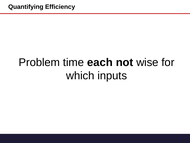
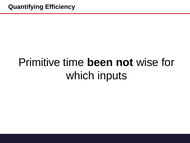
Problem: Problem -> Primitive
each: each -> been
